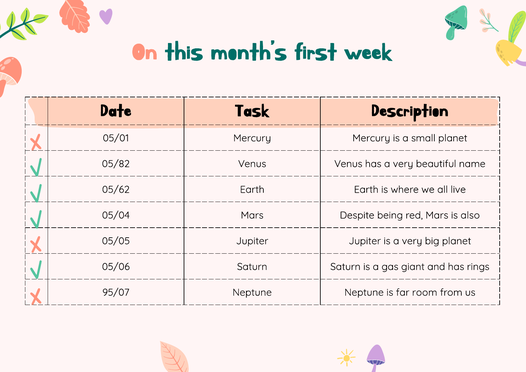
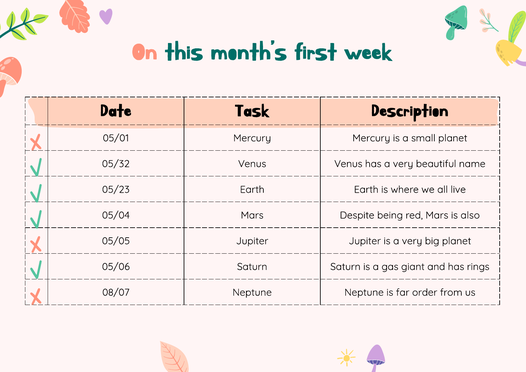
05/82: 05/82 -> 05/32
05/62: 05/62 -> 05/23
95/07: 95/07 -> 08/07
room: room -> order
